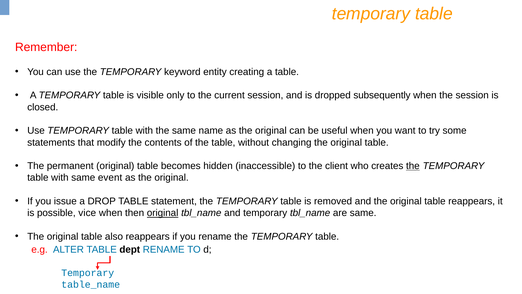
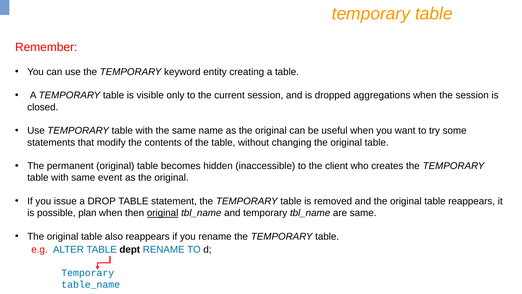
subsequently: subsequently -> aggregations
the at (413, 166) underline: present -> none
vice: vice -> plan
